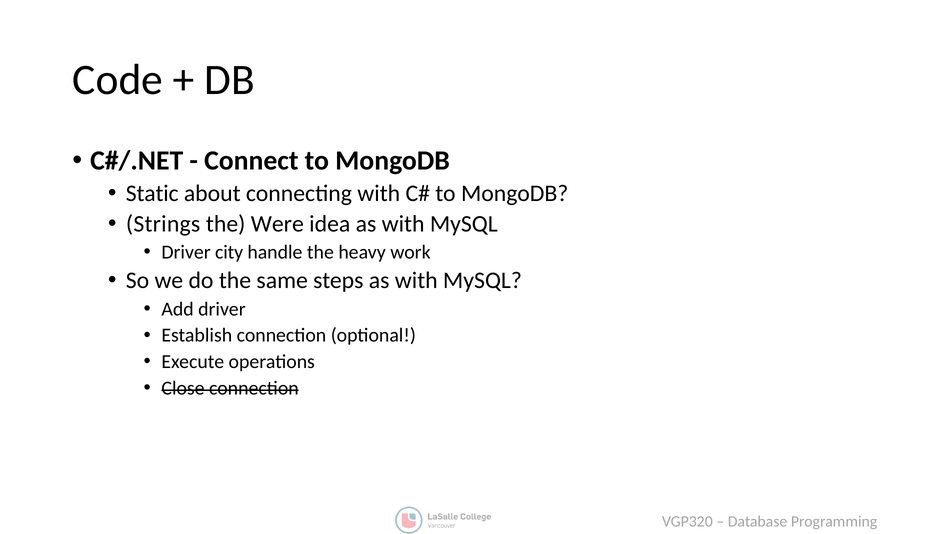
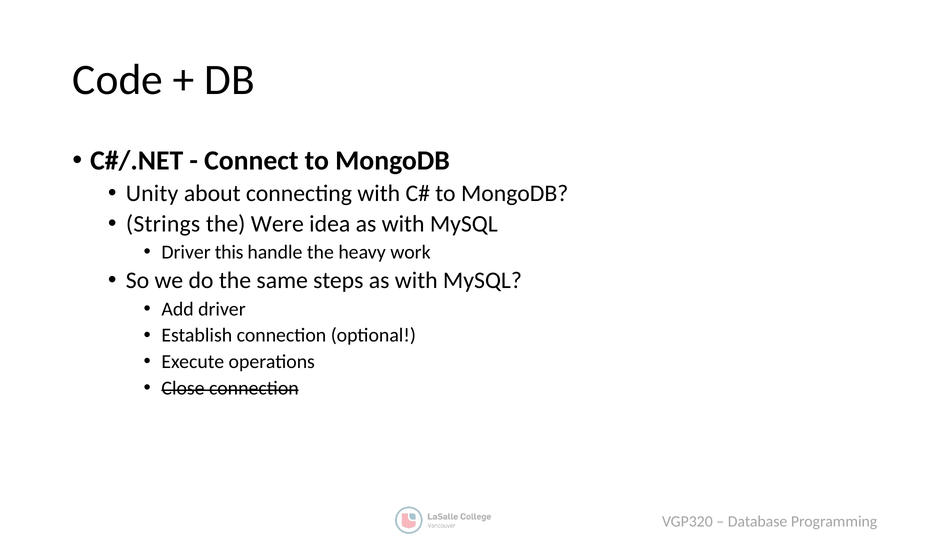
Static: Static -> Unity
city: city -> this
